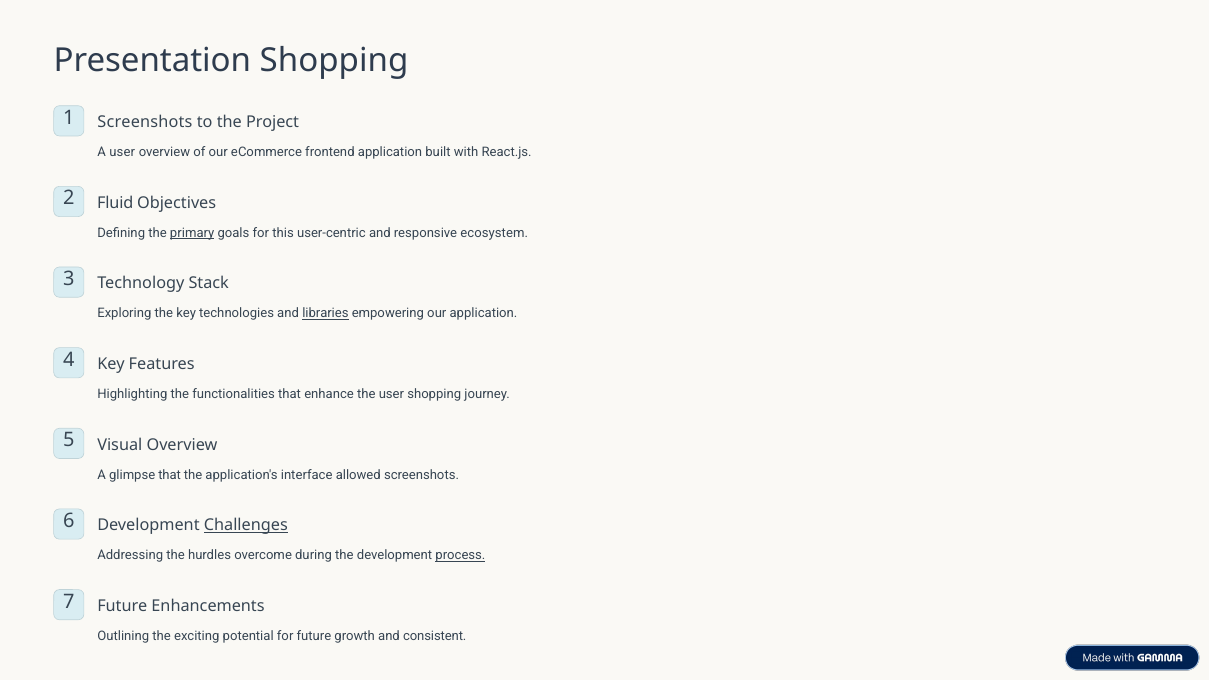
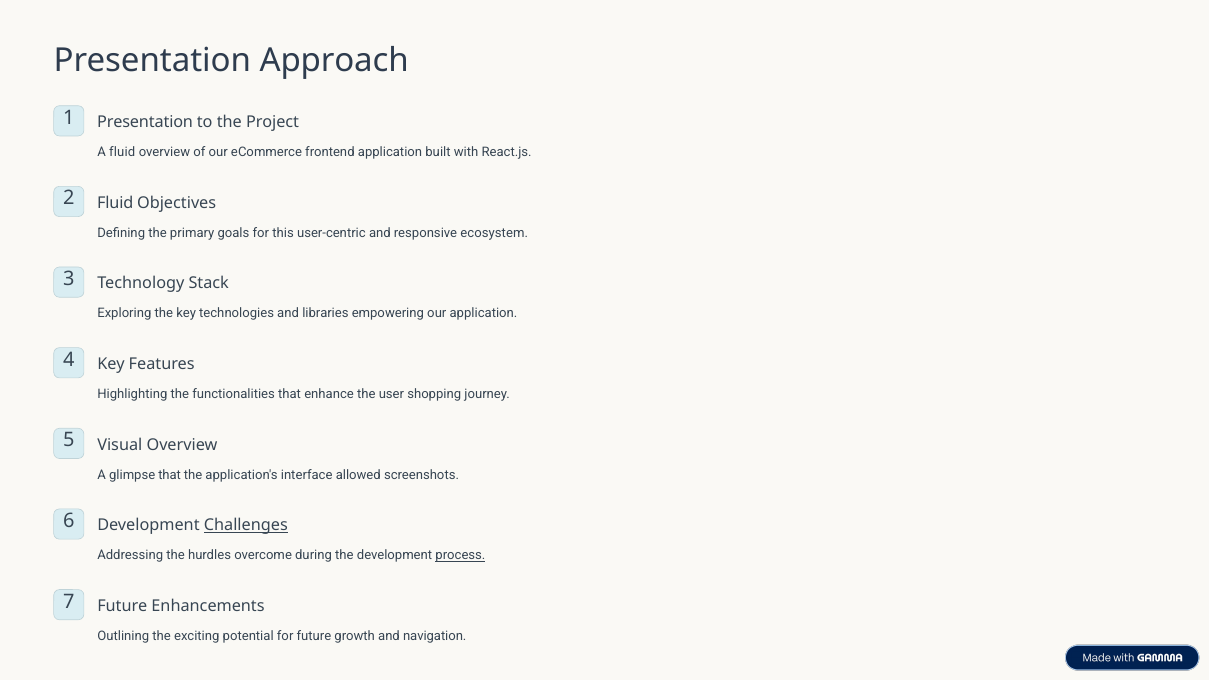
Presentation Shopping: Shopping -> Approach
1 Screenshots: Screenshots -> Presentation
A user: user -> fluid
primary underline: present -> none
libraries underline: present -> none
consistent: consistent -> navigation
